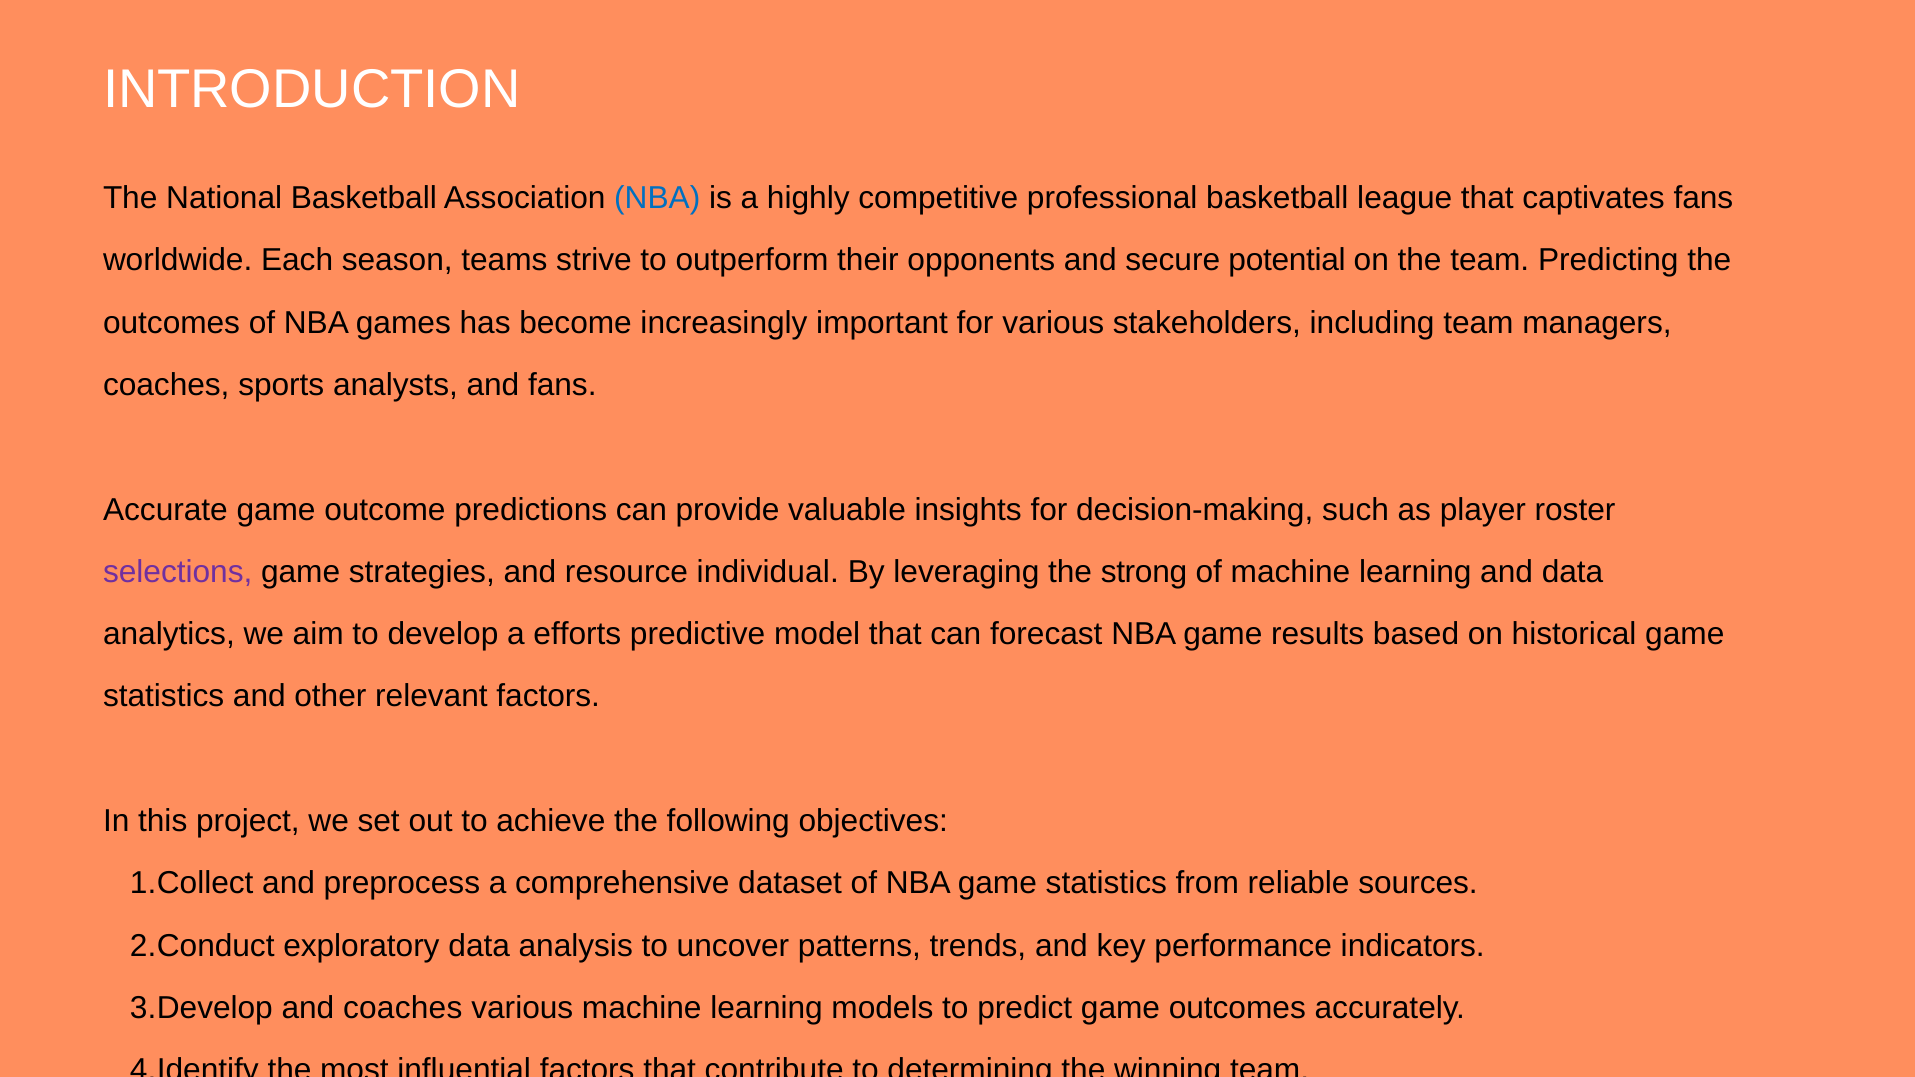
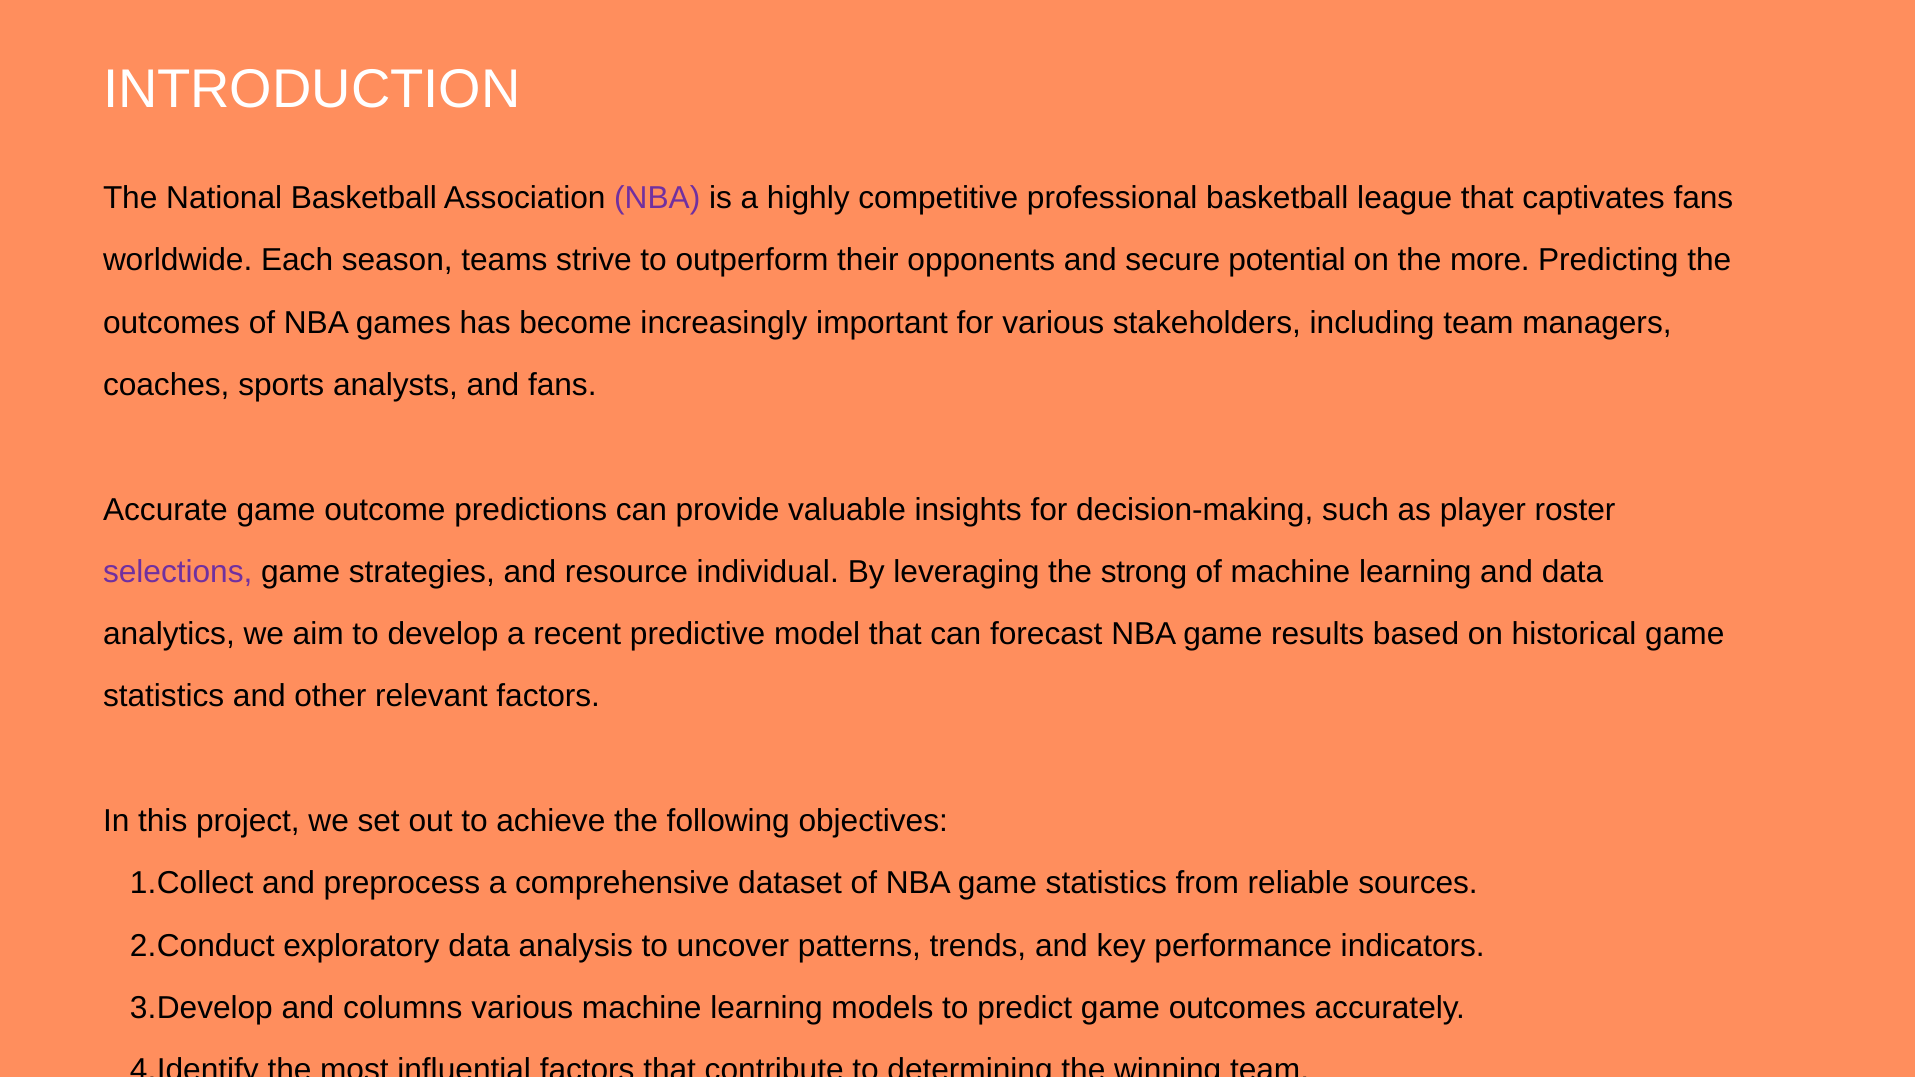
NBA at (657, 198) colour: blue -> purple
the team: team -> more
efforts: efforts -> recent
and coaches: coaches -> columns
